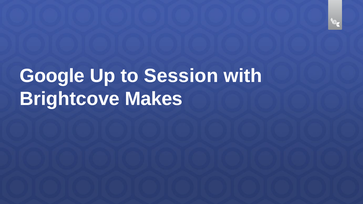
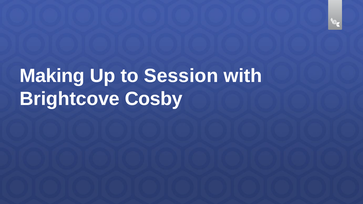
Google: Google -> Making
Makes: Makes -> Cosby
